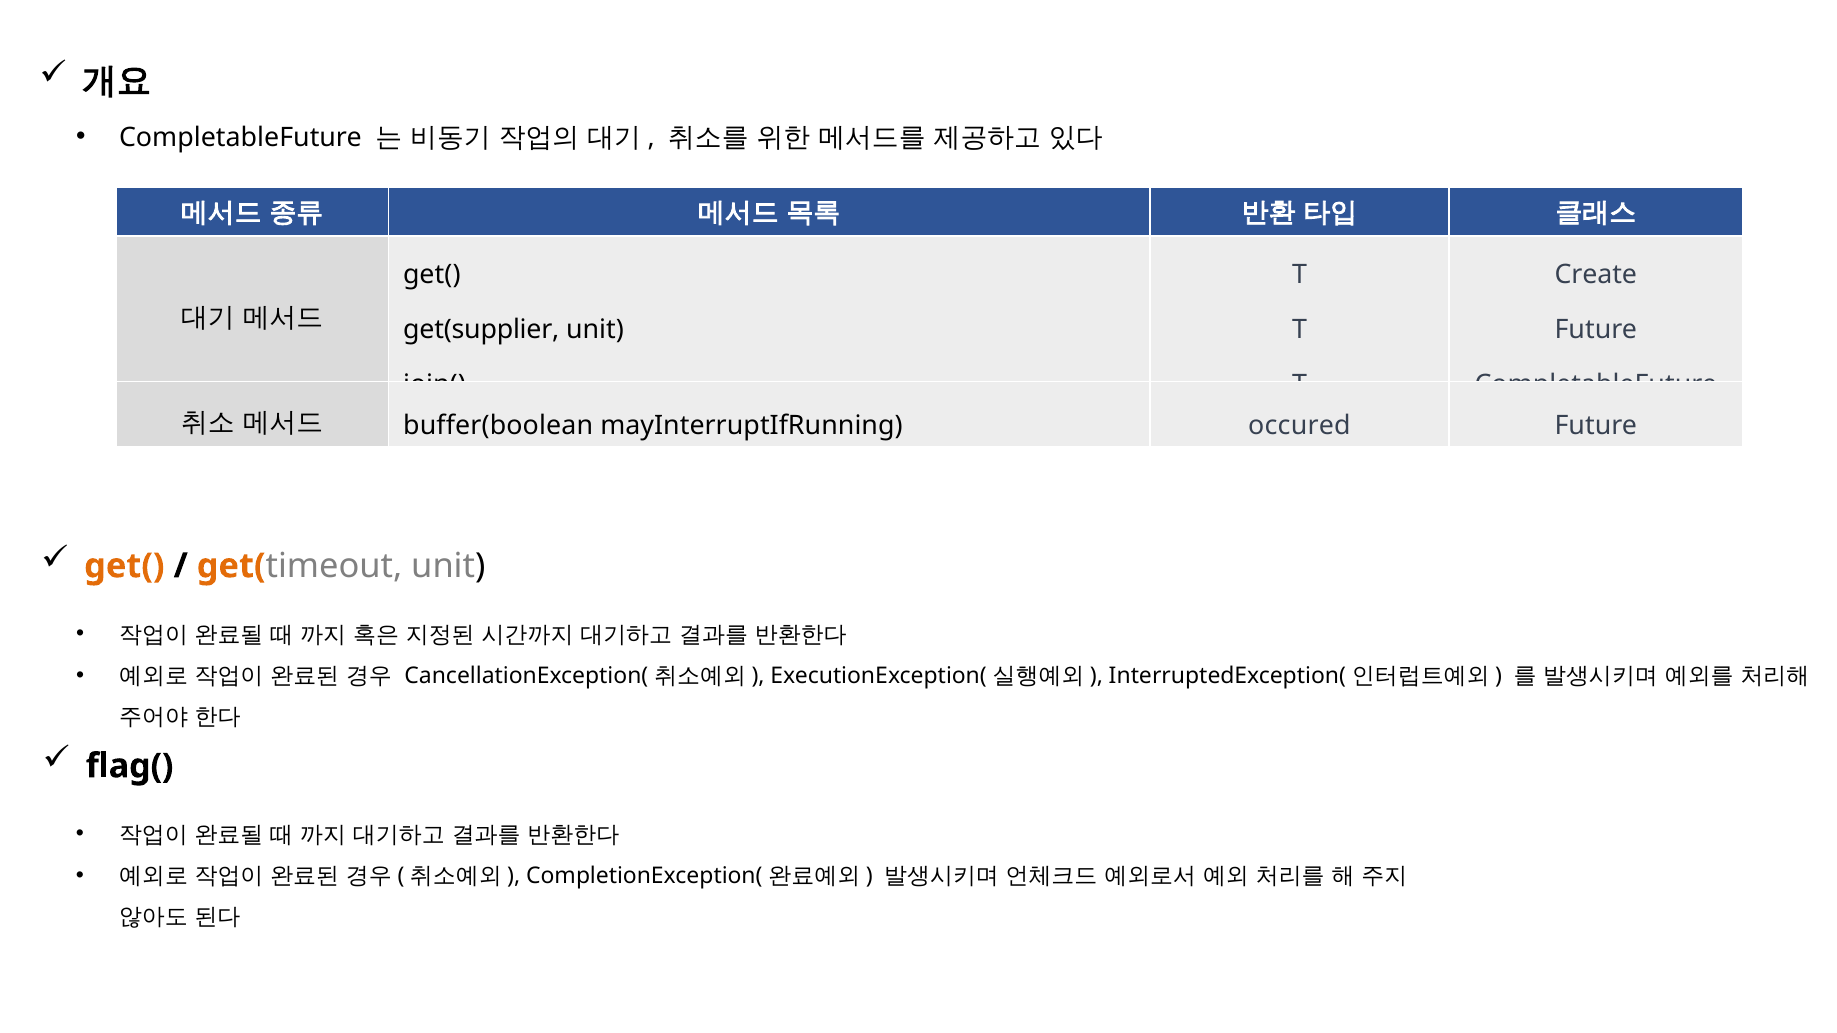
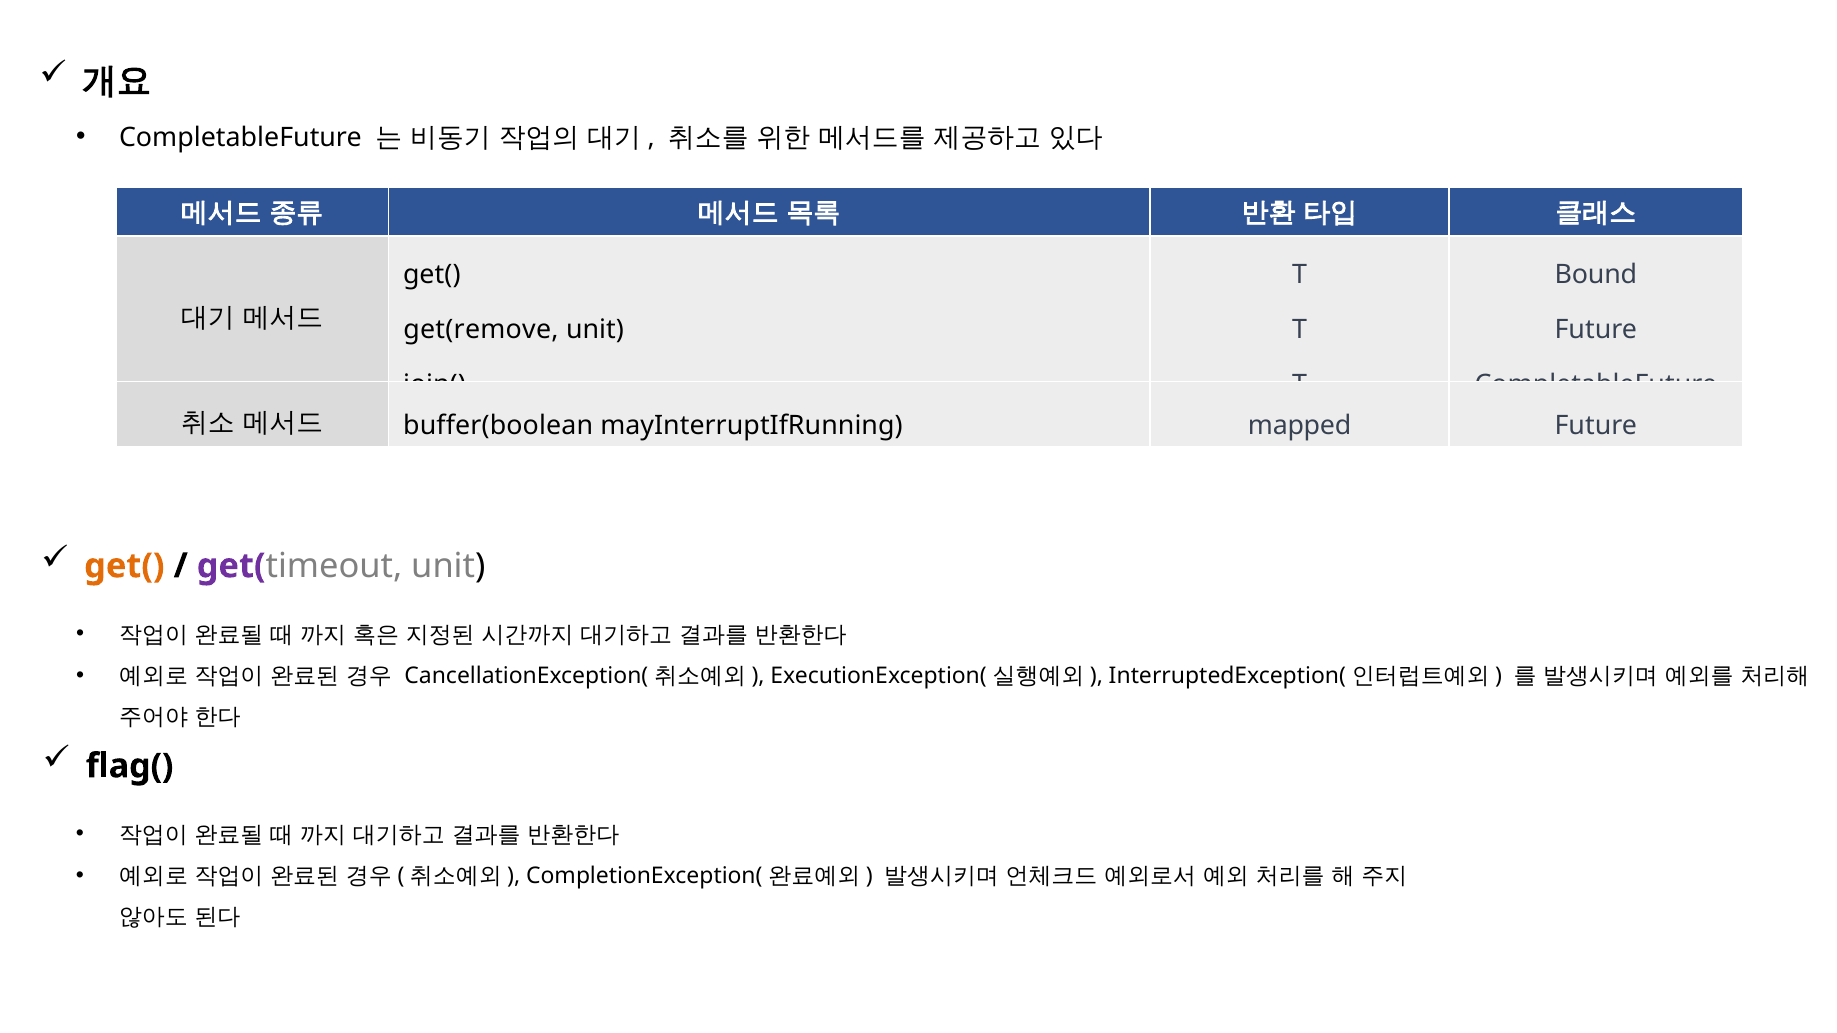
Create: Create -> Bound
get(supplier: get(supplier -> get(remove
occured: occured -> mapped
get( at (231, 566) colour: orange -> purple
